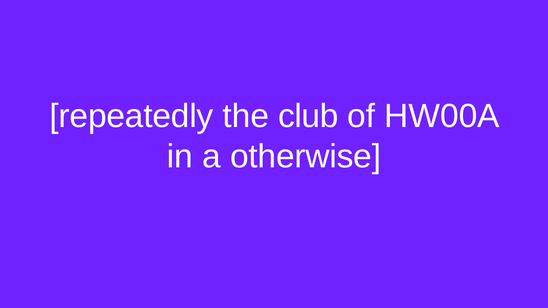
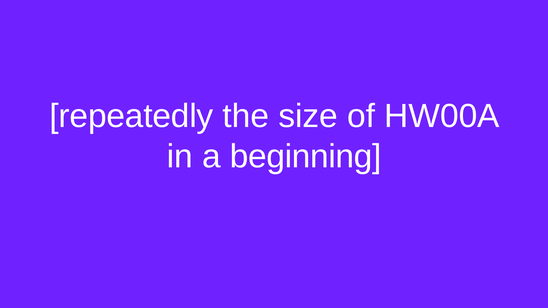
club: club -> size
otherwise: otherwise -> beginning
